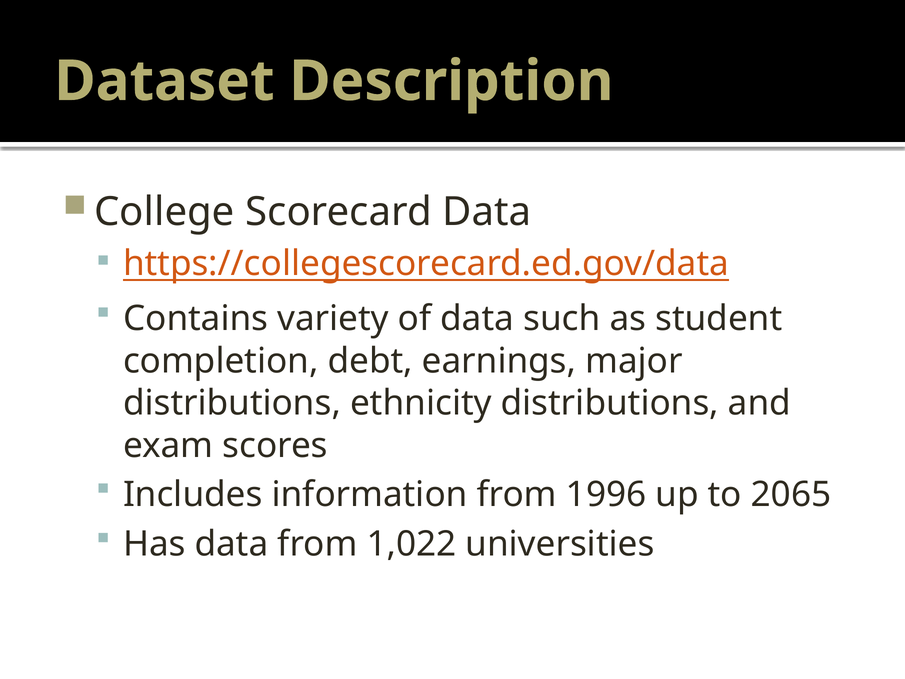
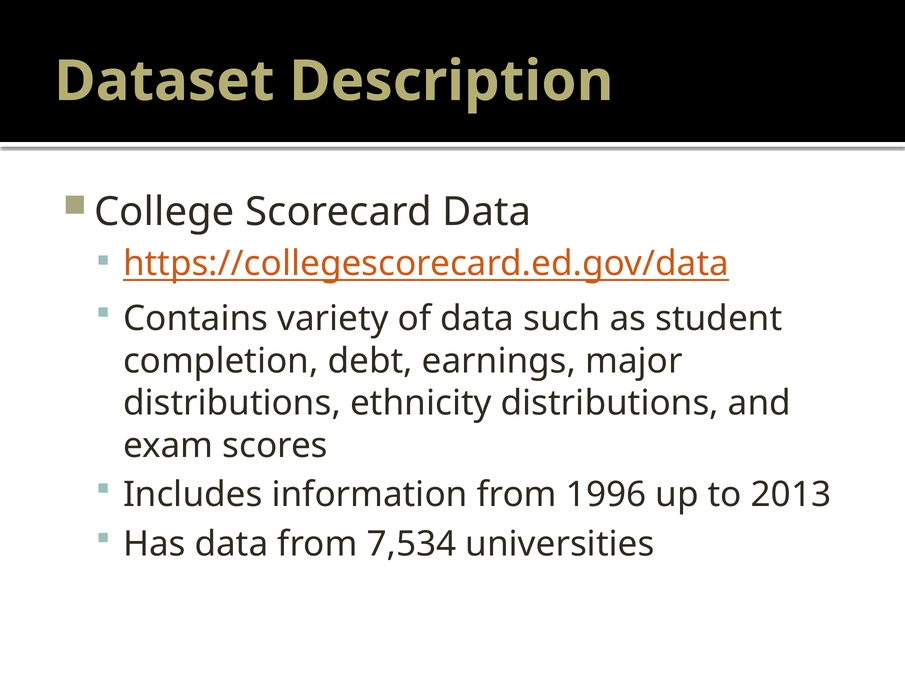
2065: 2065 -> 2013
1,022: 1,022 -> 7,534
